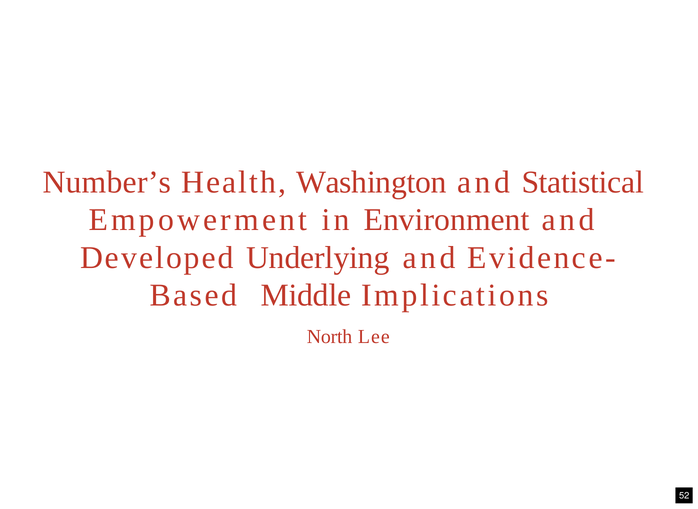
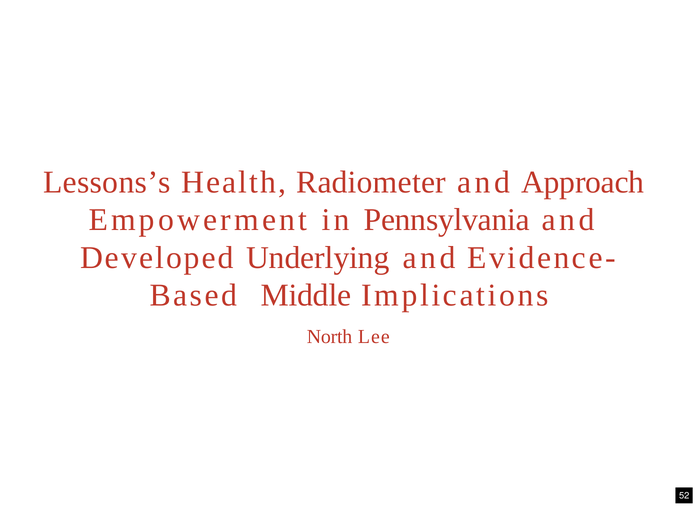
Number’s: Number’s -> Lessons’s
Washington: Washington -> Radiometer
Statistical: Statistical -> Approach
Environment: Environment -> Pennsylvania
